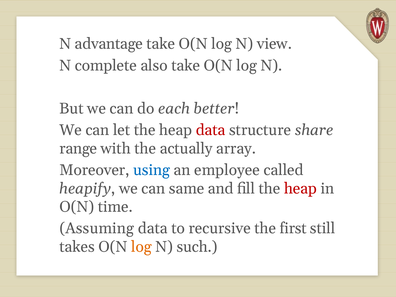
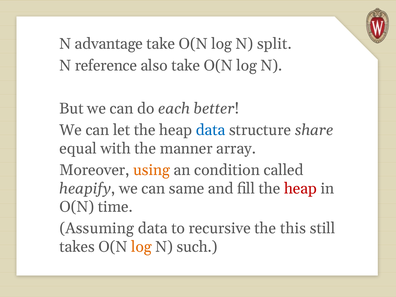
view: view -> split
complete: complete -> reference
data at (211, 130) colour: red -> blue
range: range -> equal
actually: actually -> manner
using colour: blue -> orange
employee: employee -> condition
first: first -> this
